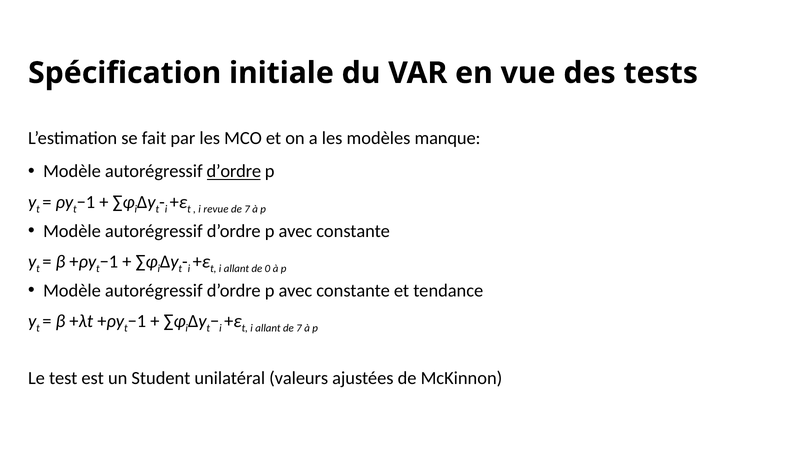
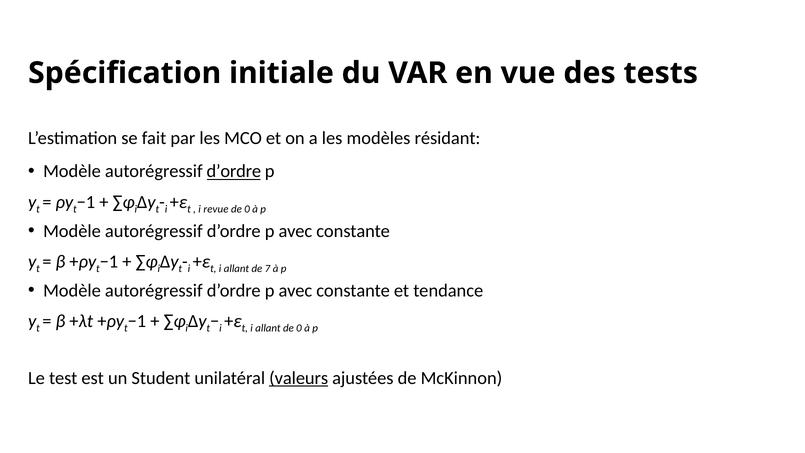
manque: manque -> résidant
7 at (247, 209): 7 -> 0
0: 0 -> 7
allant de 7: 7 -> 0
valeurs underline: none -> present
